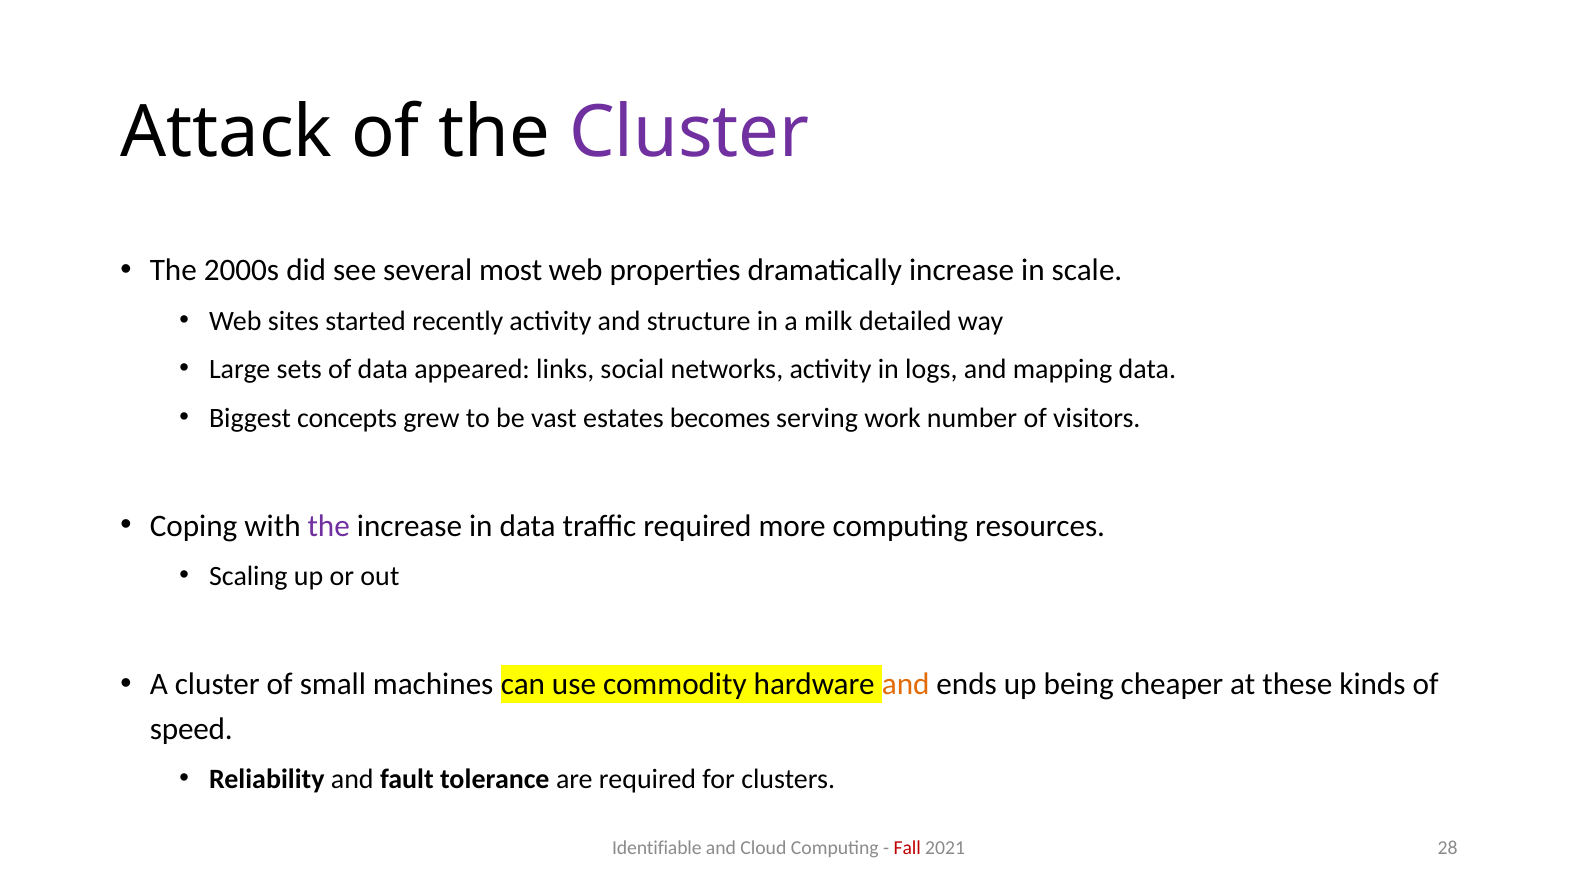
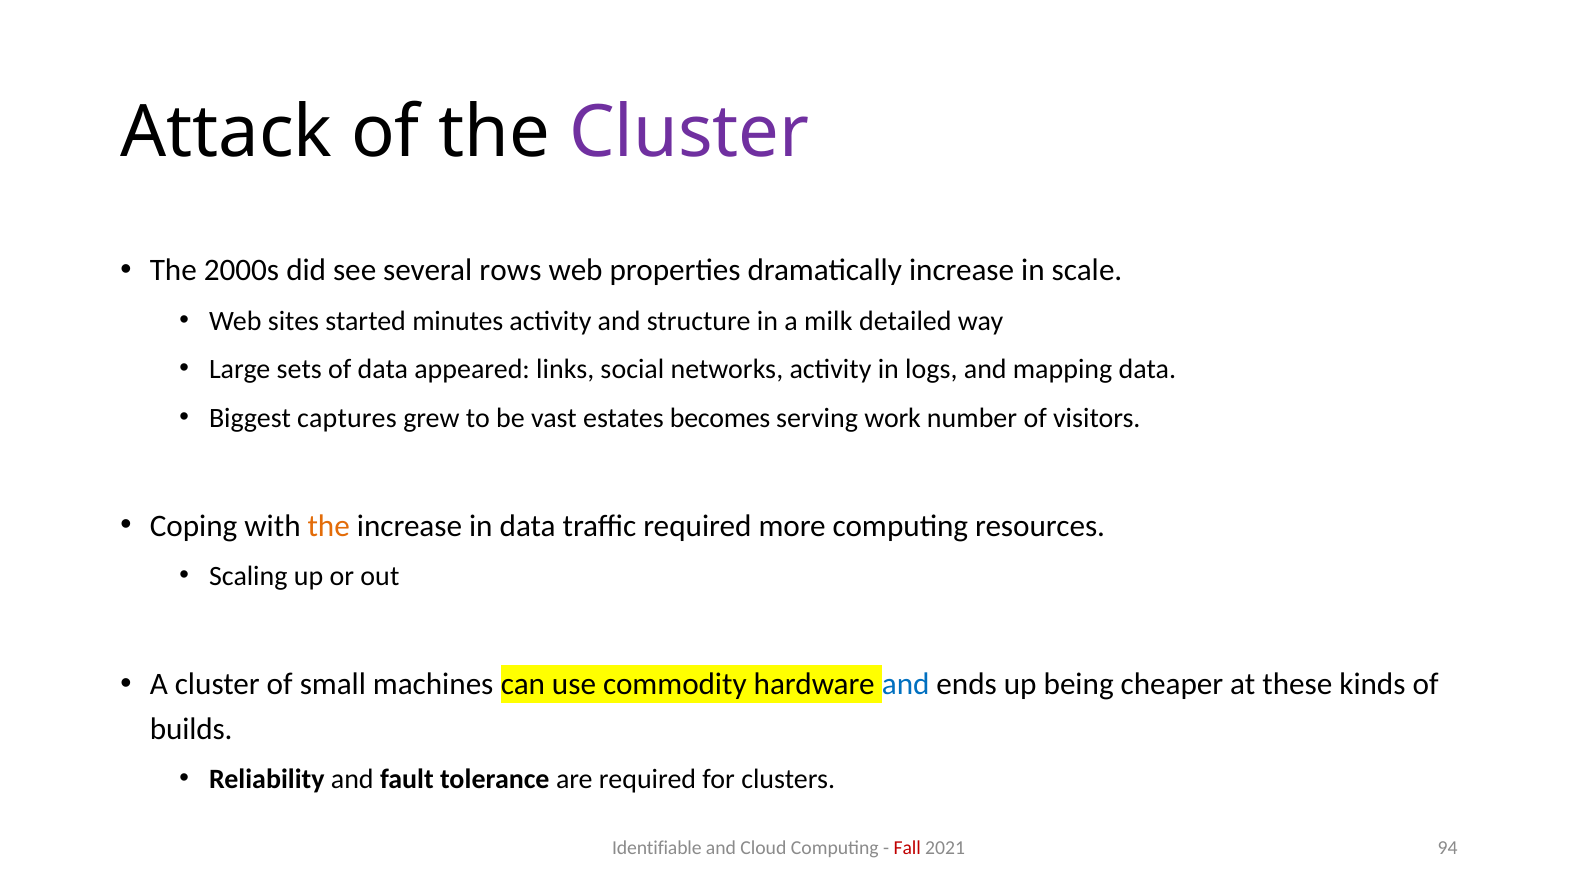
most: most -> rows
recently: recently -> minutes
concepts: concepts -> captures
the at (329, 526) colour: purple -> orange
and at (906, 684) colour: orange -> blue
speed: speed -> builds
28: 28 -> 94
